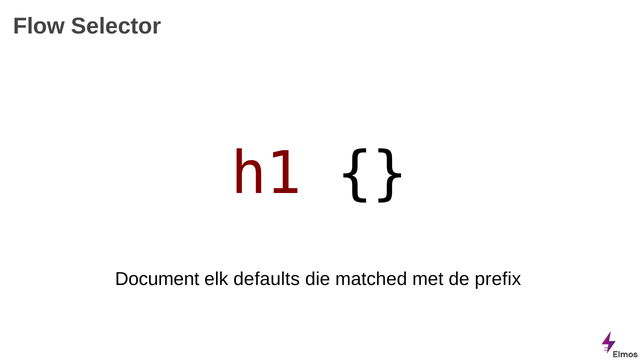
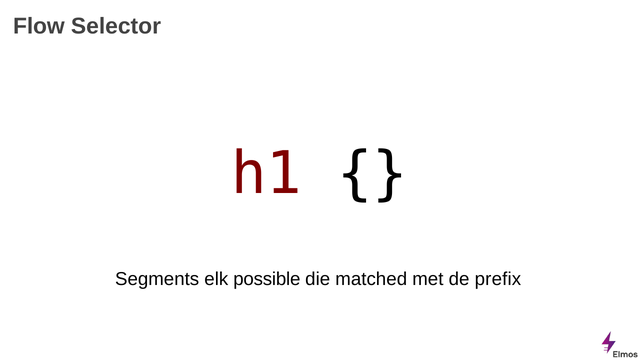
Document: Document -> Segments
defaults: defaults -> possible
